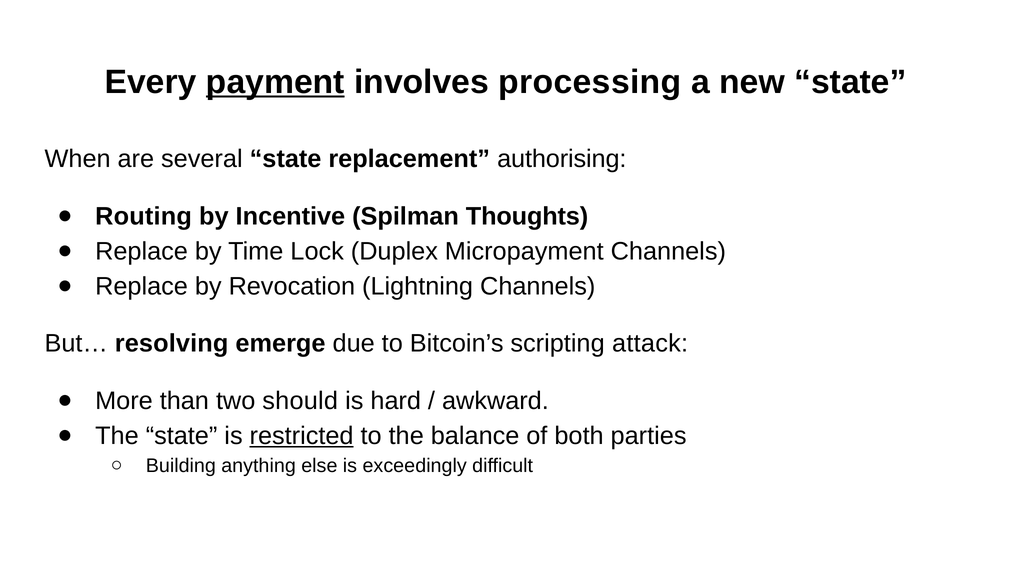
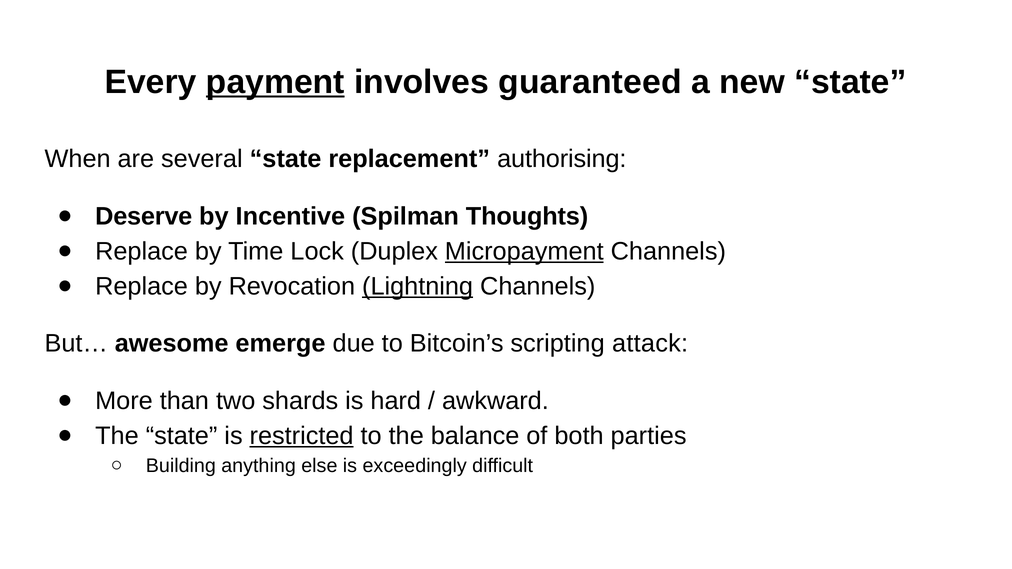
processing: processing -> guaranteed
Routing: Routing -> Deserve
Micropayment underline: none -> present
Lightning underline: none -> present
resolving: resolving -> awesome
should: should -> shards
